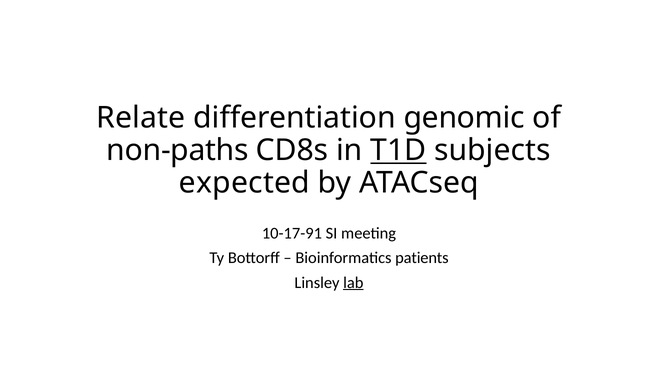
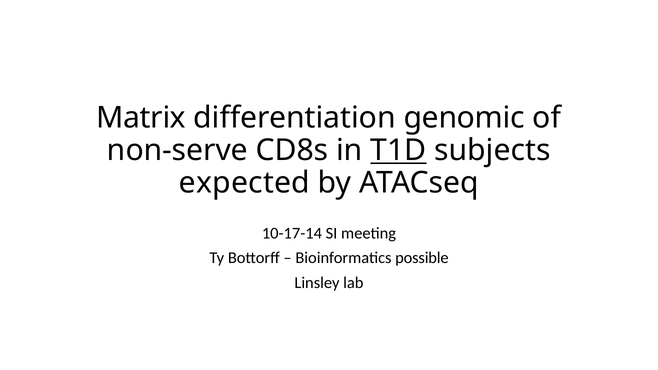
Relate: Relate -> Matrix
non-paths: non-paths -> non-serve
10-17-91: 10-17-91 -> 10-17-14
patients: patients -> possible
lab underline: present -> none
